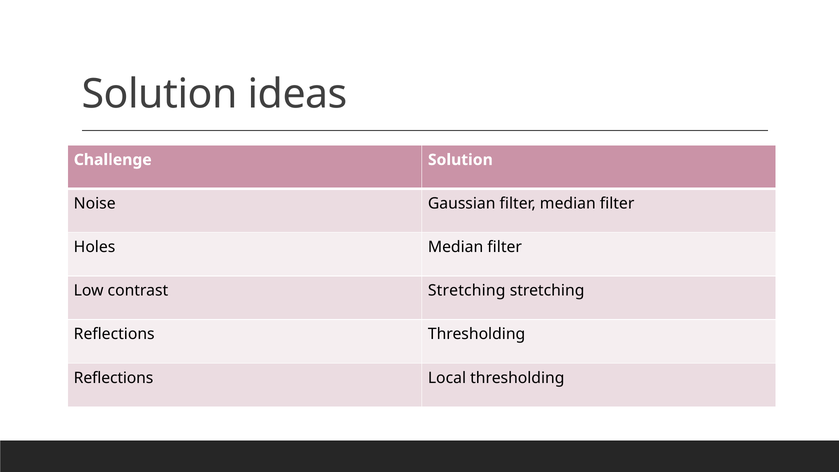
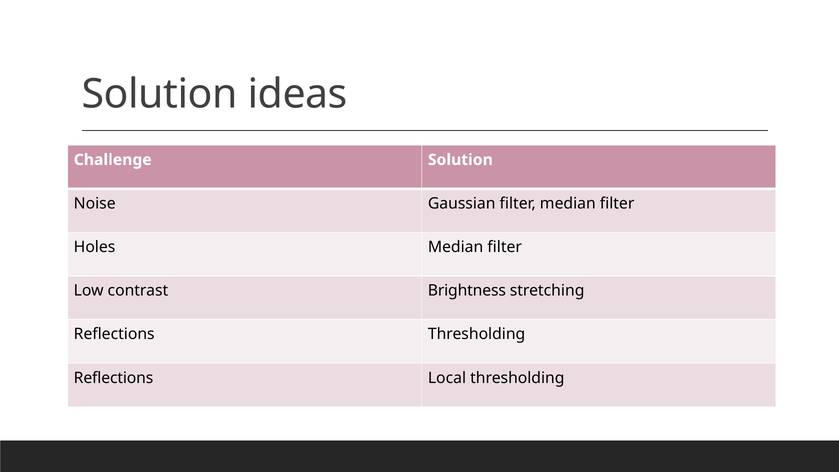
contrast Stretching: Stretching -> Brightness
